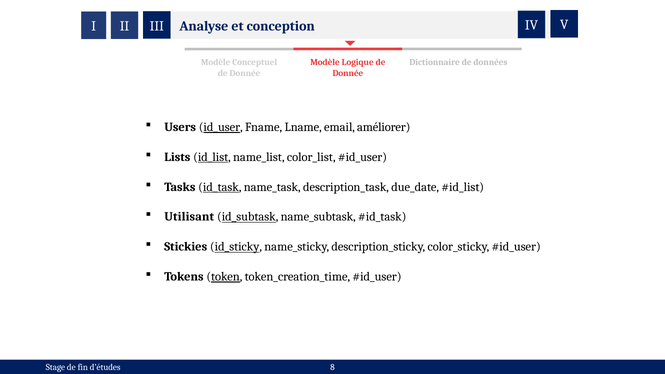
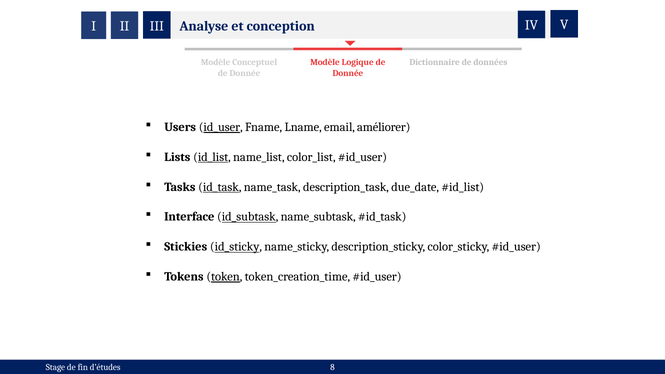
Utilisant: Utilisant -> Interface
